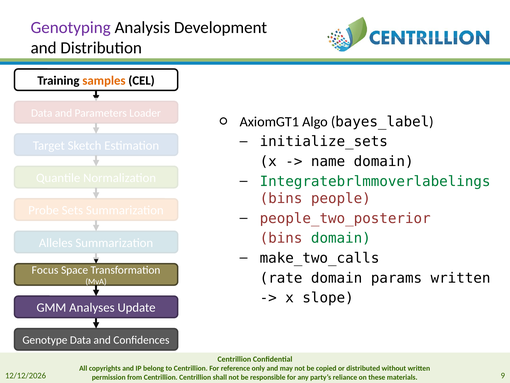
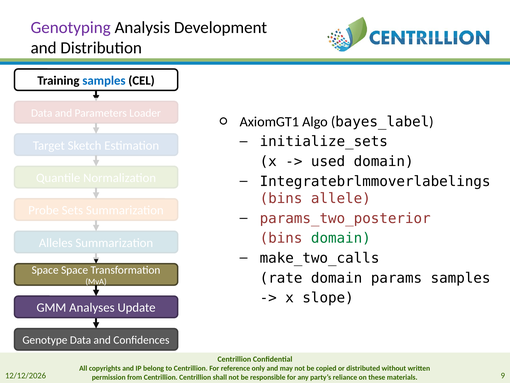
samples at (104, 80) colour: orange -> blue
name: name -> used
Integratebrlmmoverlabelings colour: green -> black
people: people -> allele
people_two_posterior: people_two_posterior -> params_two_posterior
Focus at (45, 270): Focus -> Space
params written: written -> samples
